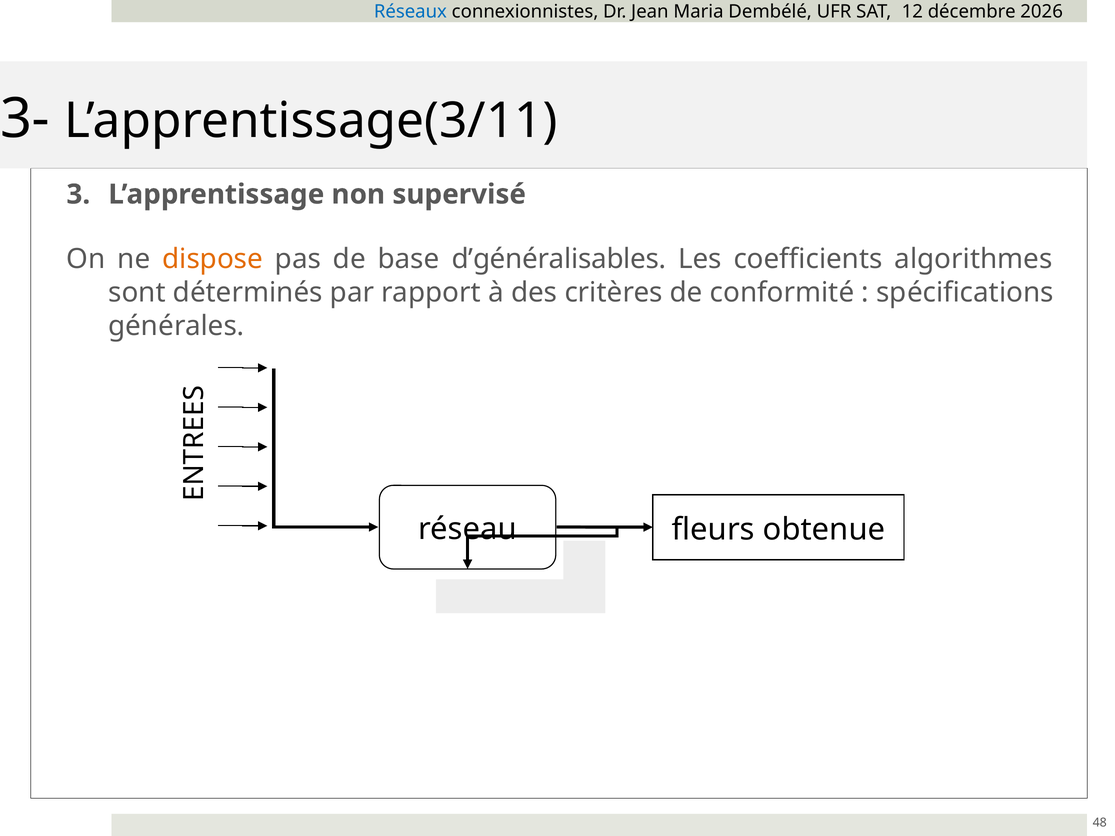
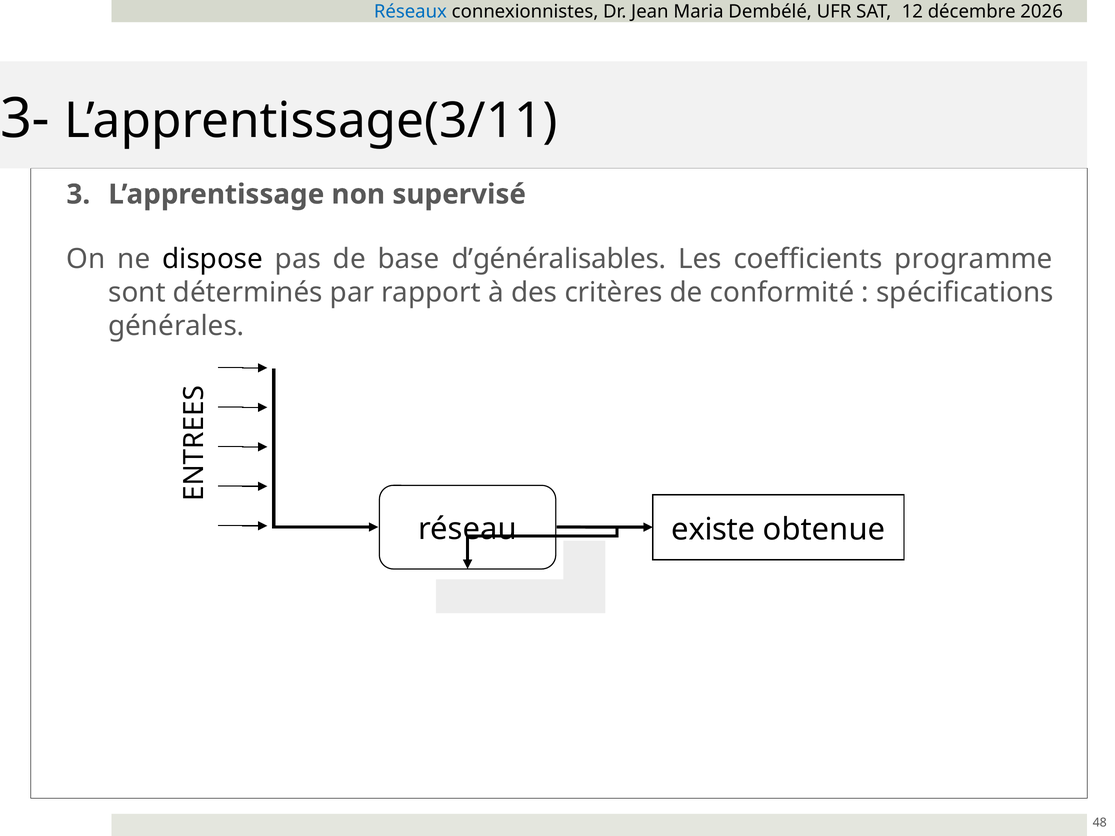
dispose colour: orange -> black
algorithmes: algorithmes -> programme
fleurs: fleurs -> existe
